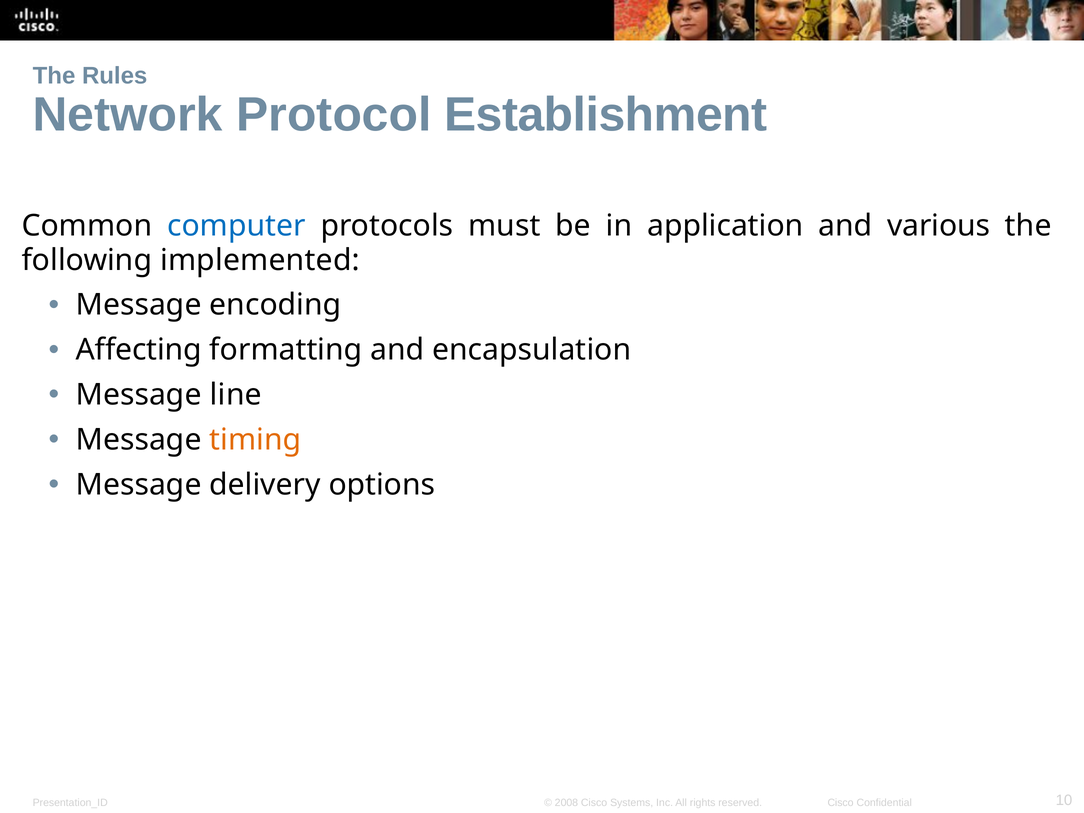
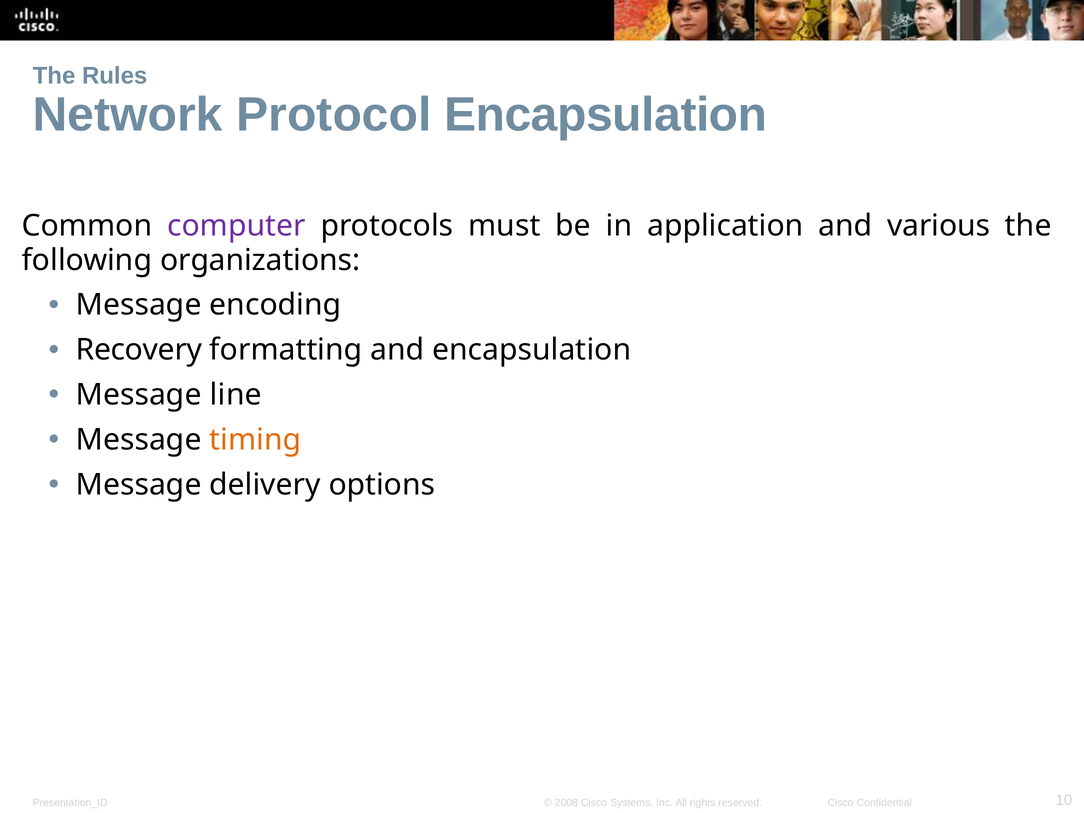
Protocol Establishment: Establishment -> Encapsulation
computer colour: blue -> purple
implemented: implemented -> organizations
Affecting: Affecting -> Recovery
